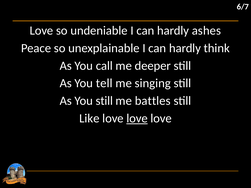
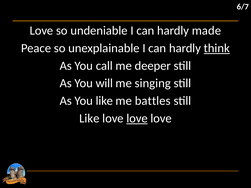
ashes: ashes -> made
think underline: none -> present
tell: tell -> will
You still: still -> like
